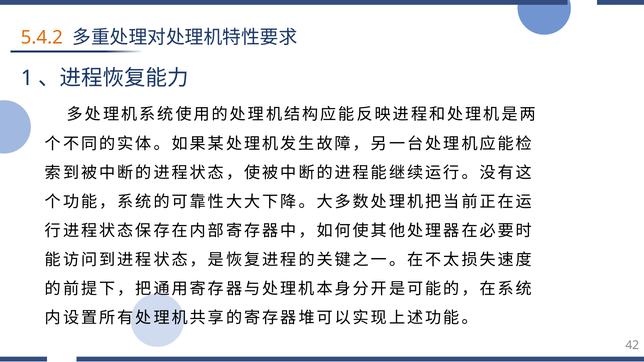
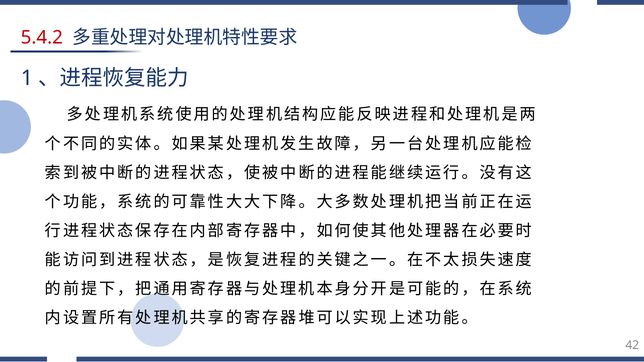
5.4.2 colour: orange -> red
